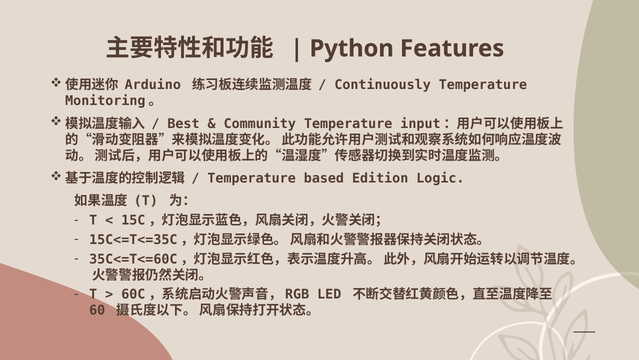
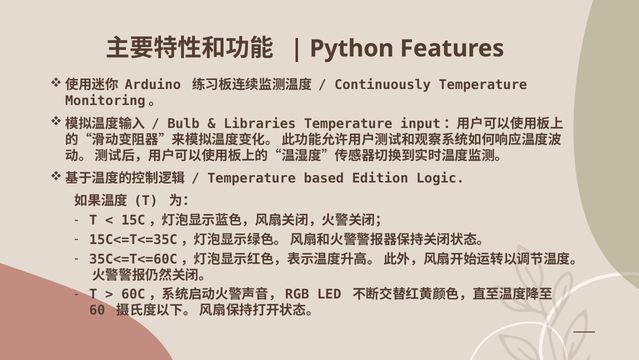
Best: Best -> Bulb
Community: Community -> Libraries
